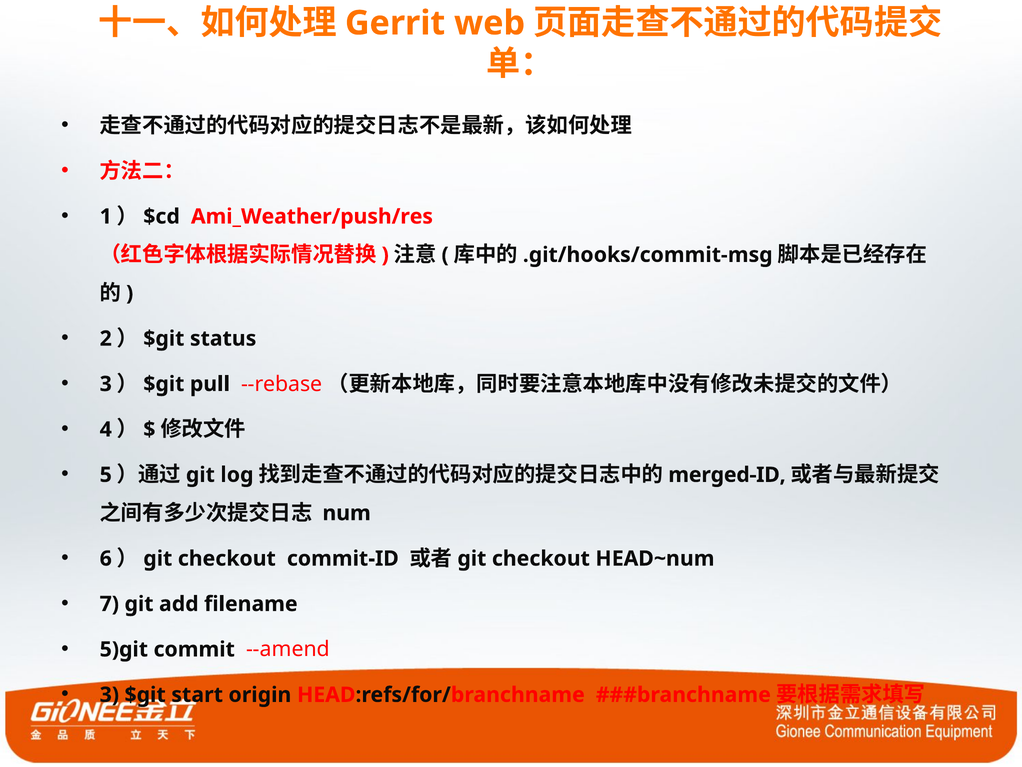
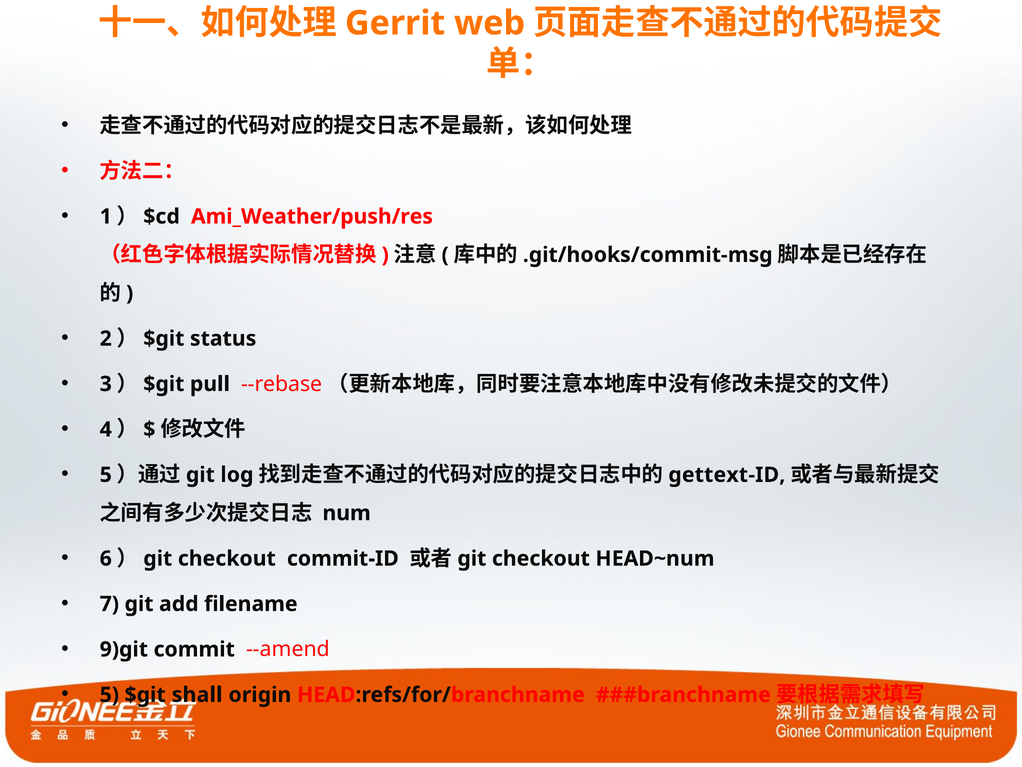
merged-ID: merged-ID -> gettext-ID
5)git: 5)git -> 9)git
3 at (109, 694): 3 -> 5
start: start -> shall
